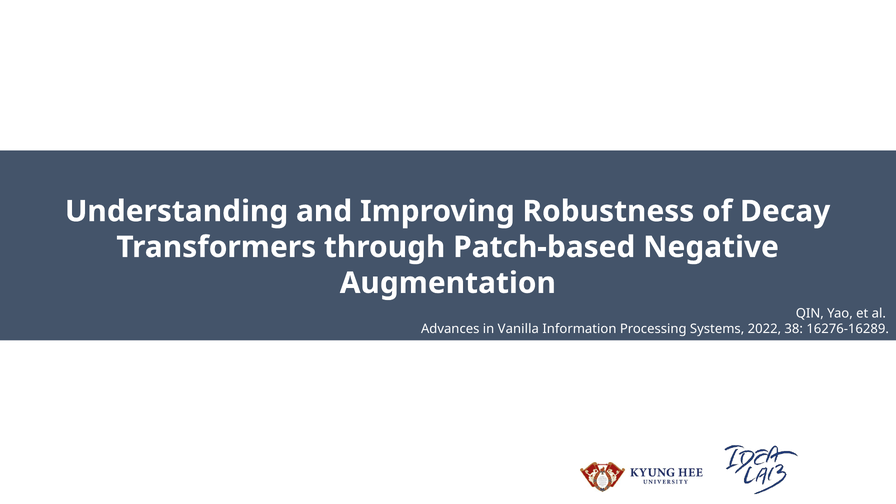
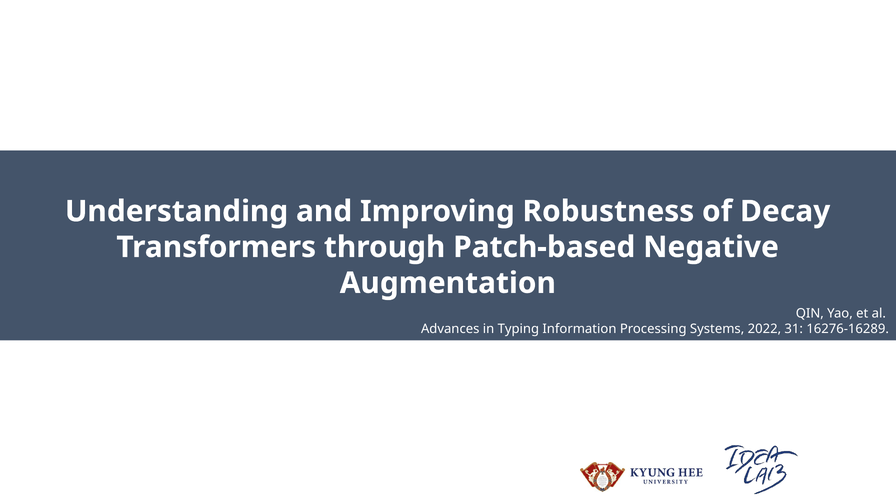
Vanilla: Vanilla -> Typing
38: 38 -> 31
